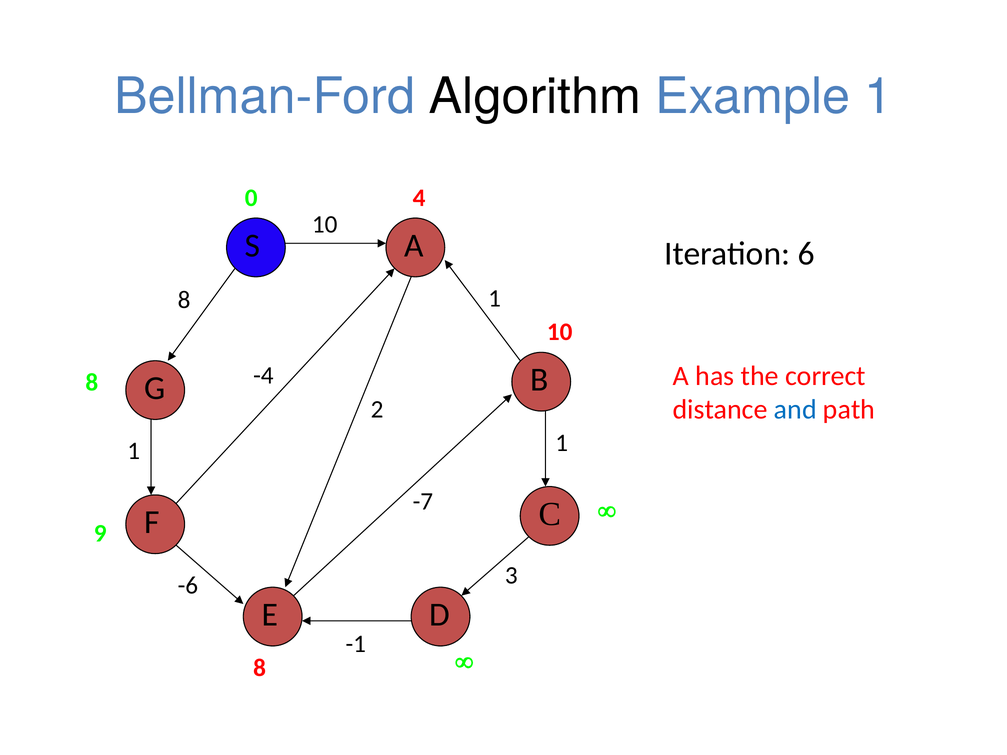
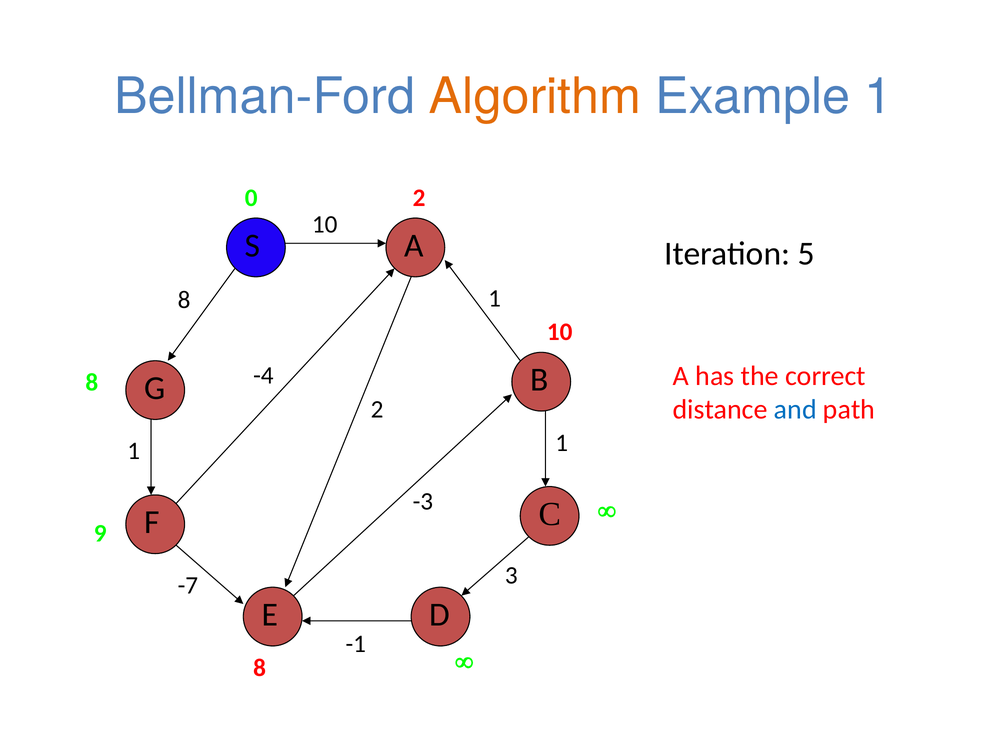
Algorithm colour: black -> orange
0 4: 4 -> 2
6: 6 -> 5
-7: -7 -> -3
-6: -6 -> -7
